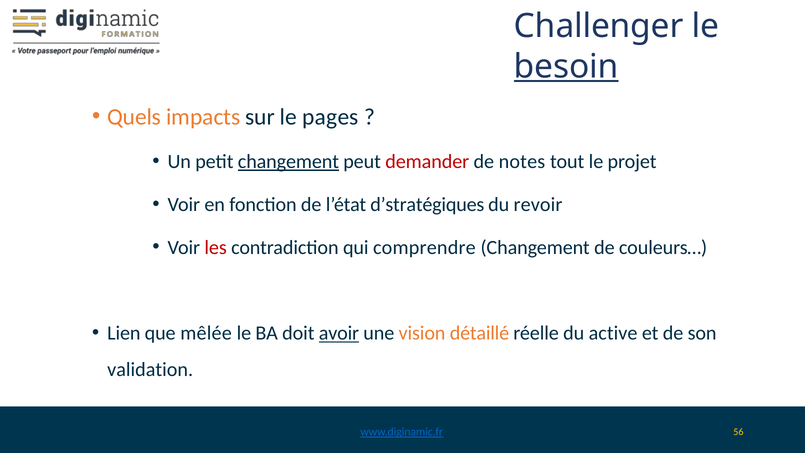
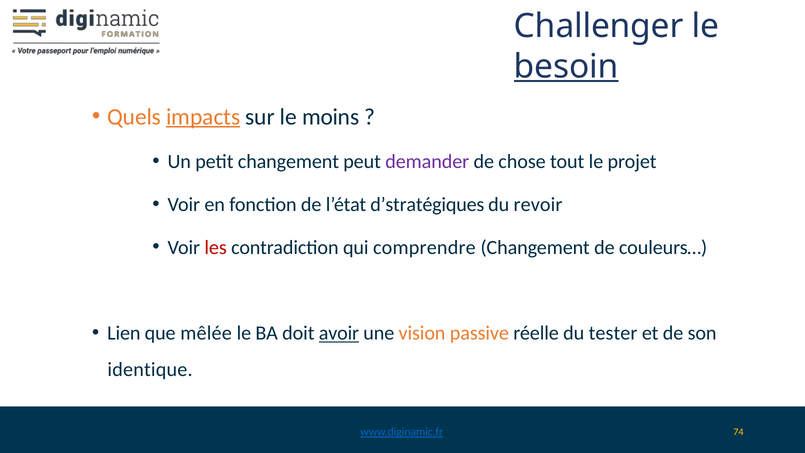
impacts underline: none -> present
pages: pages -> moins
changement at (288, 161) underline: present -> none
demander colour: red -> purple
notes: notes -> chose
détaillé: détaillé -> passive
active: active -> tester
validation: validation -> identique
56: 56 -> 74
